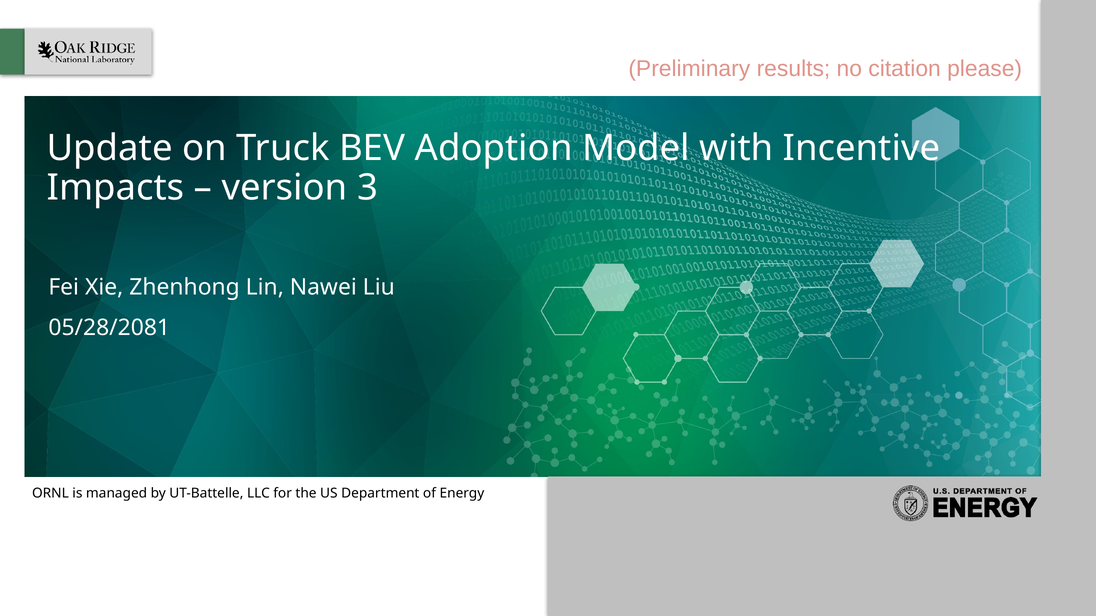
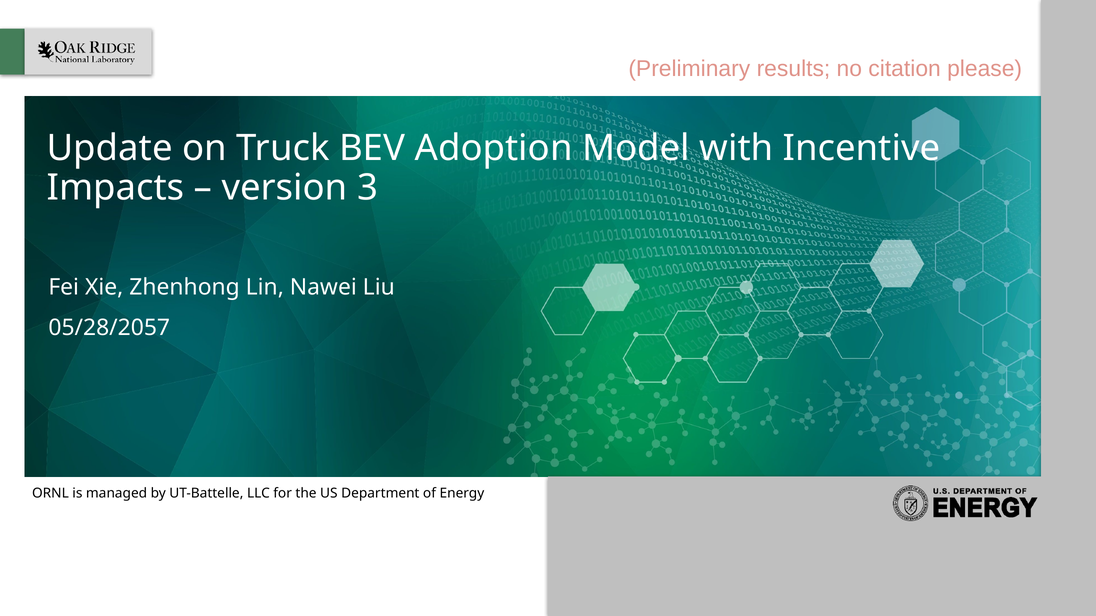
05/28/2081: 05/28/2081 -> 05/28/2057
